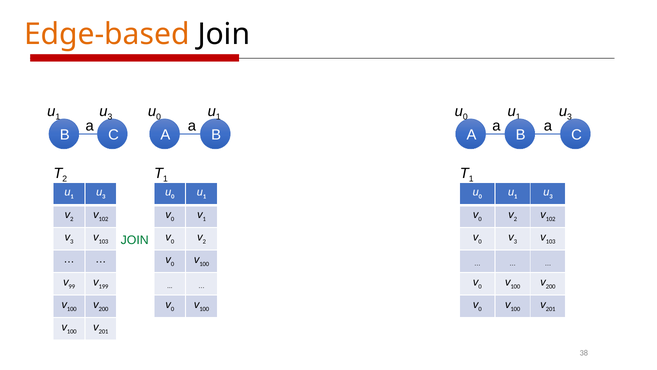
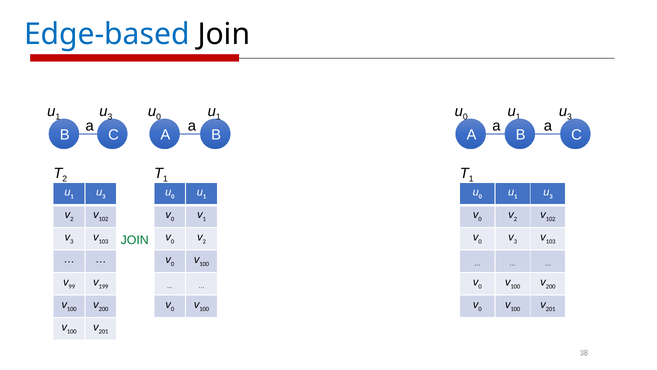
Edge-based colour: orange -> blue
